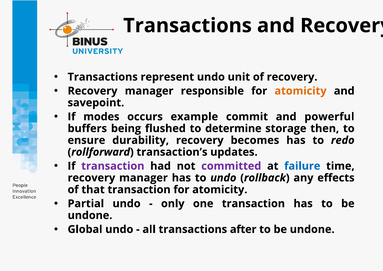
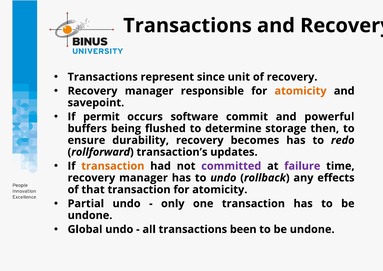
represent undo: undo -> since
modes: modes -> permit
example: example -> software
transaction at (113, 166) colour: purple -> orange
failure colour: blue -> purple
after: after -> been
